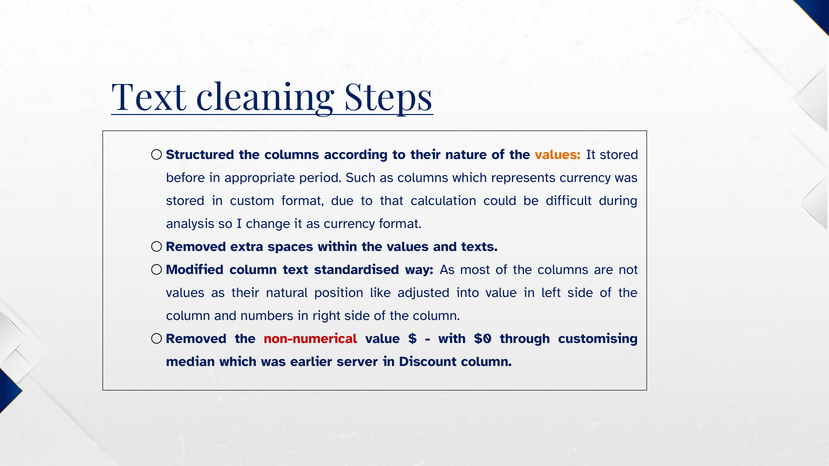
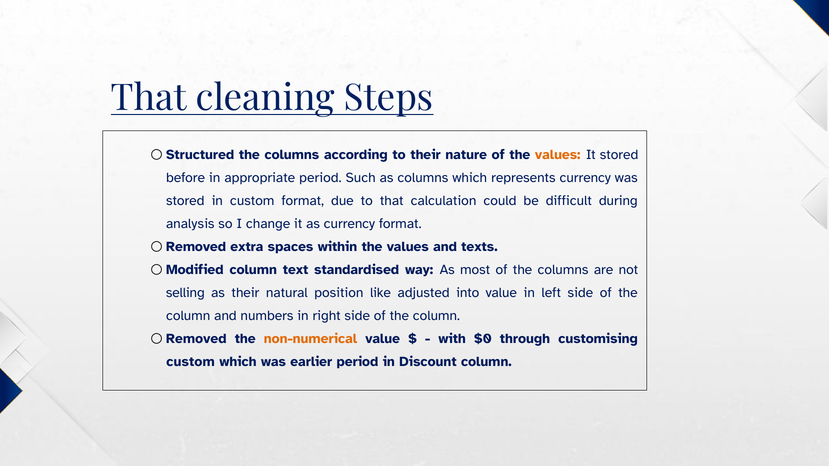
Text at (149, 98): Text -> That
values at (185, 293): values -> selling
non-numerical colour: red -> orange
median at (191, 362): median -> custom
earlier server: server -> period
